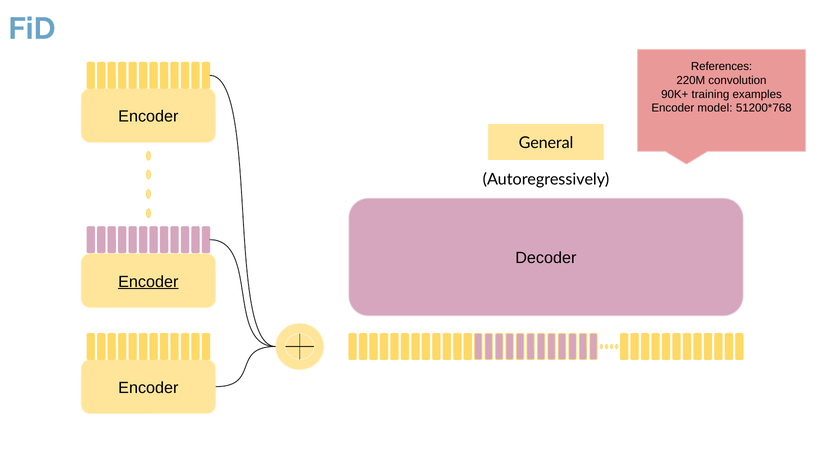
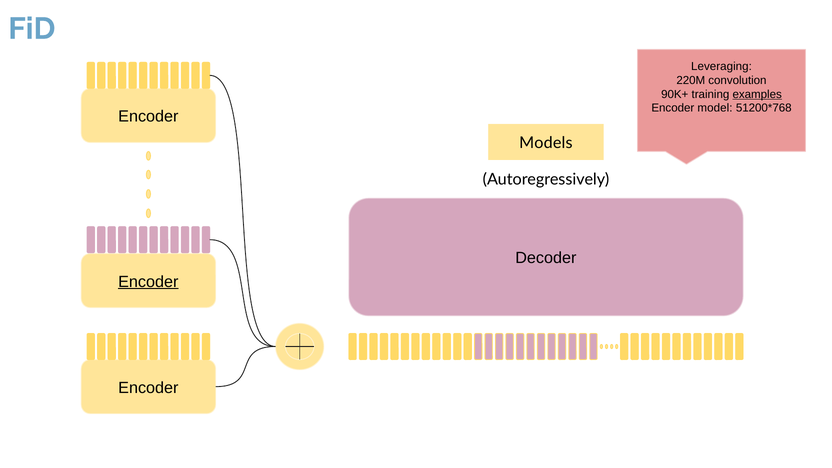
References: References -> Leveraging
examples underline: none -> present
General: General -> Models
